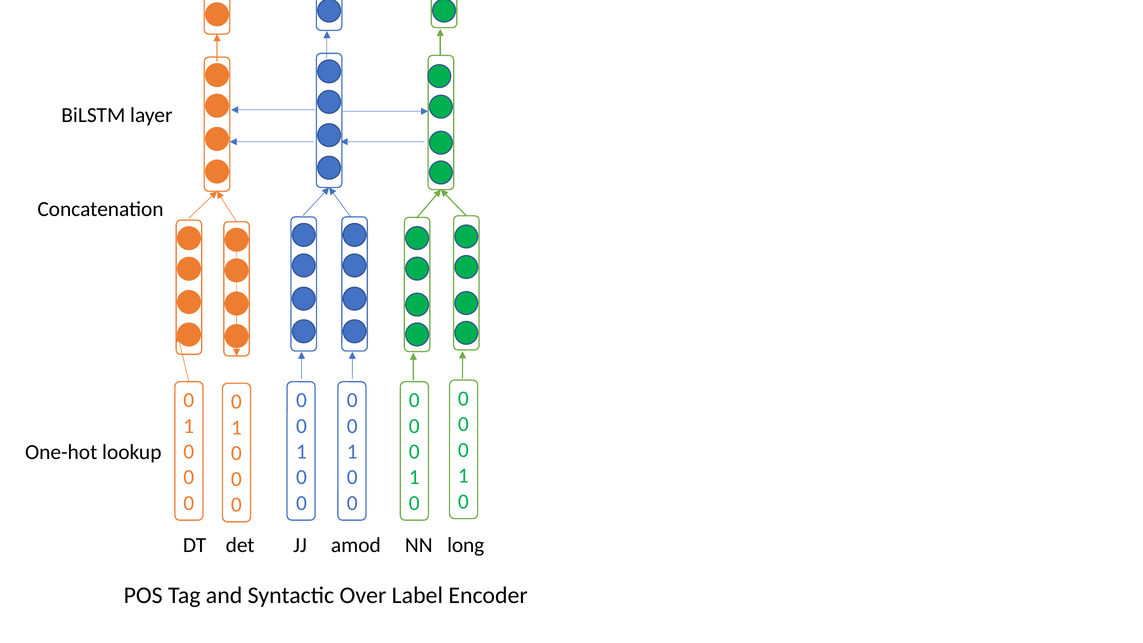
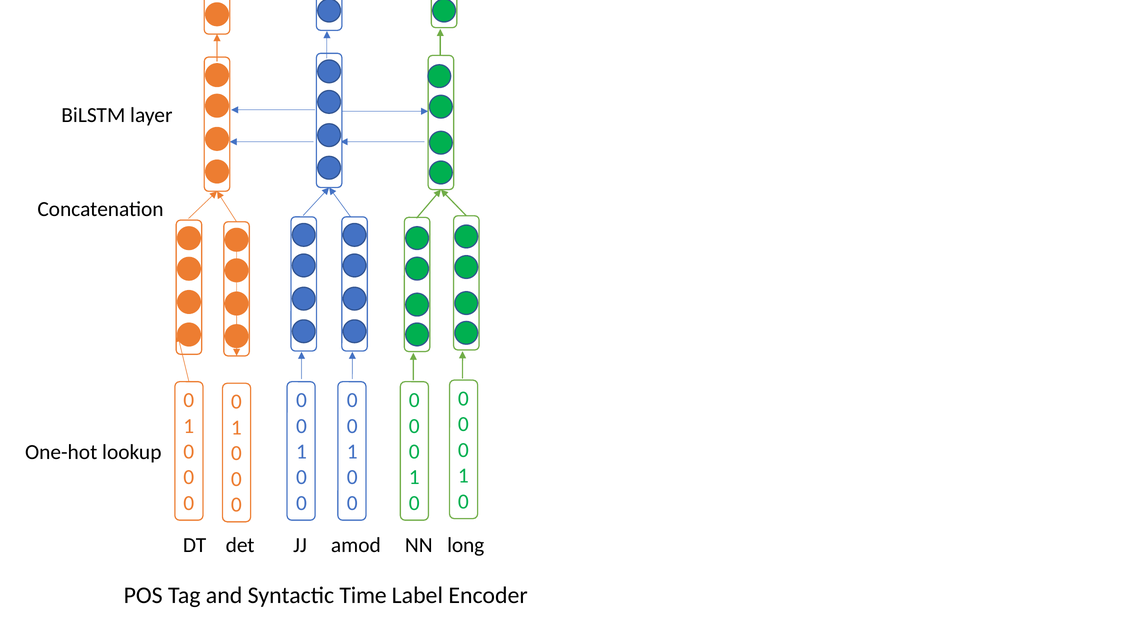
Over: Over -> Time
